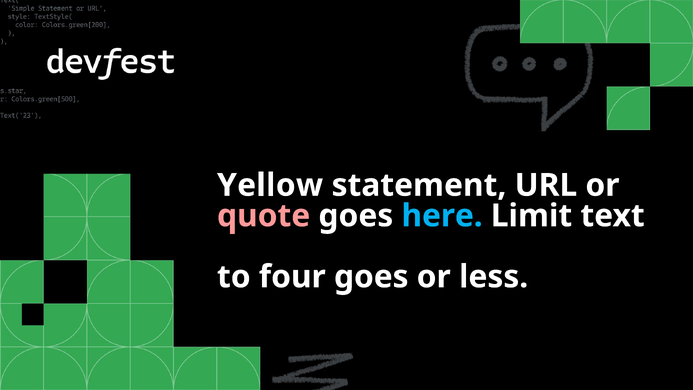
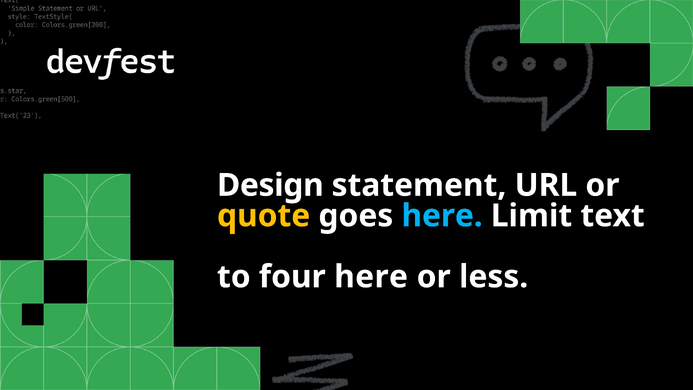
Yellow: Yellow -> Design
quote colour: pink -> yellow
four goes: goes -> here
